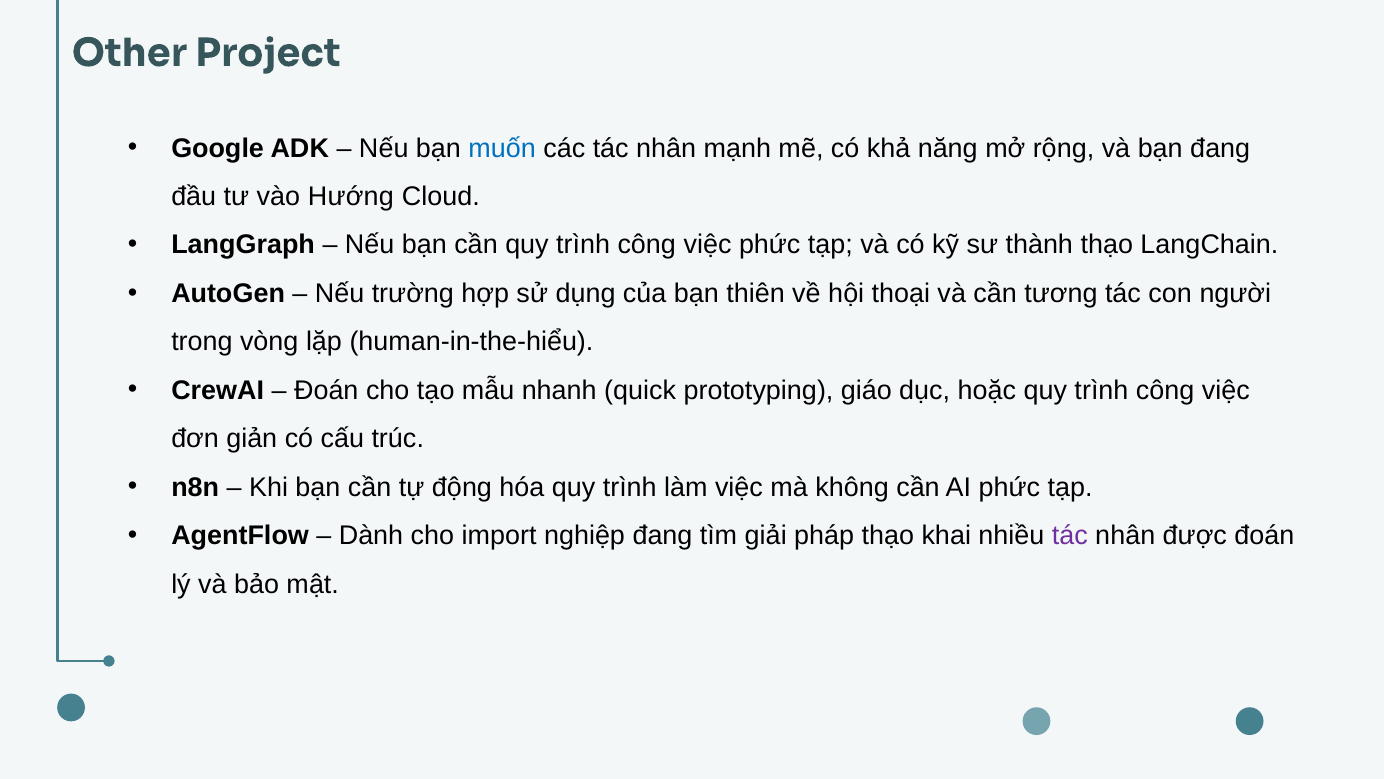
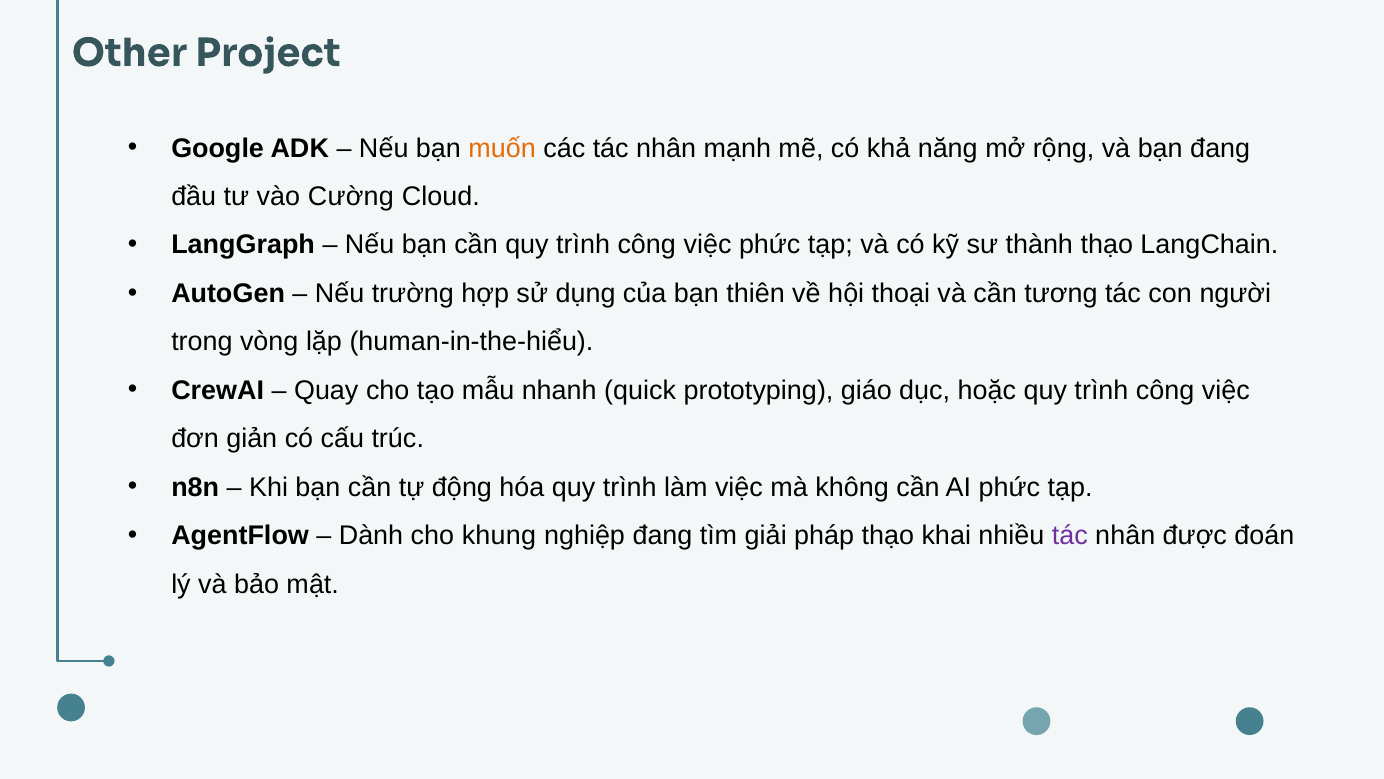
muốn colour: blue -> orange
Hướng: Hướng -> Cường
Đoán at (326, 390): Đoán -> Quay
import: import -> khung
